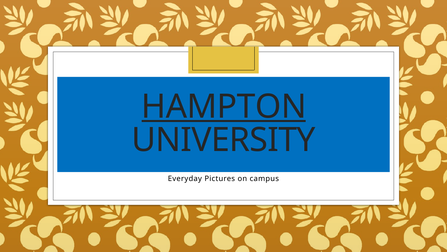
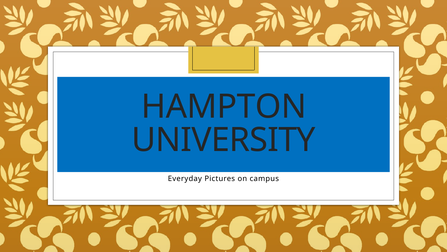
HAMPTON underline: present -> none
